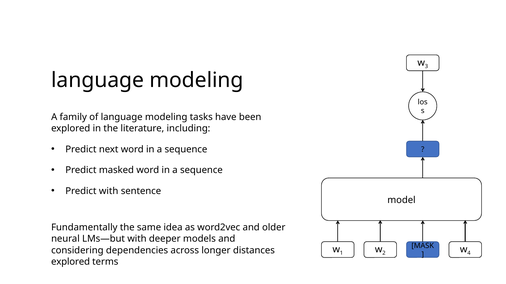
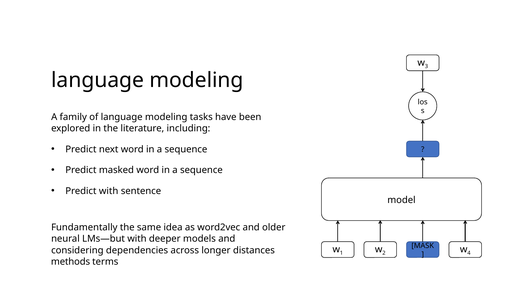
explored at (71, 262): explored -> methods
